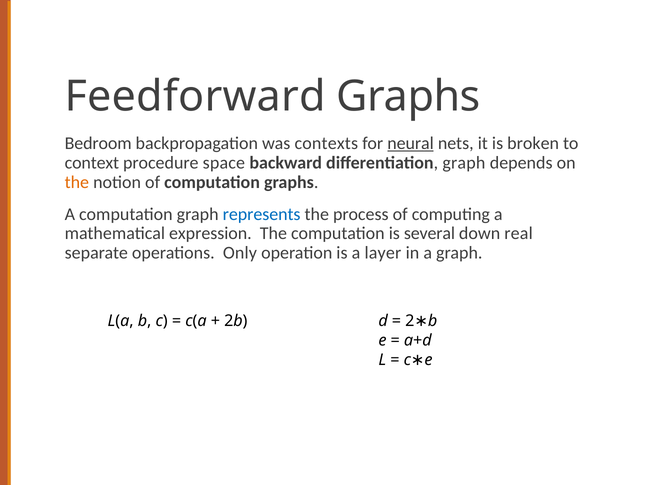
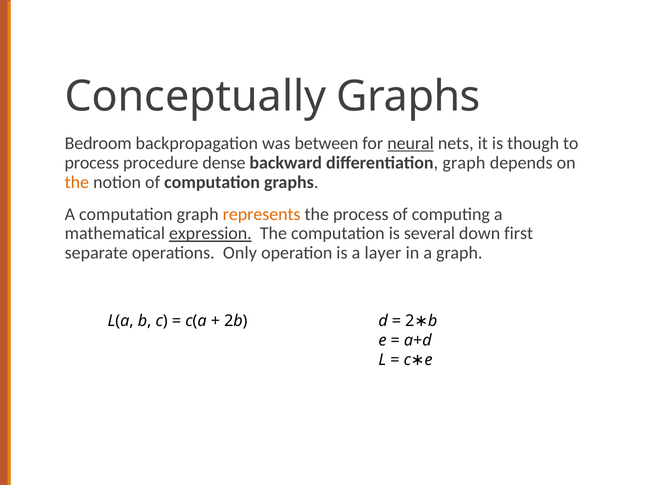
Feedforward: Feedforward -> Conceptually
contexts: contexts -> between
broken: broken -> though
context at (92, 163): context -> process
space: space -> dense
represents colour: blue -> orange
expression underline: none -> present
real: real -> first
